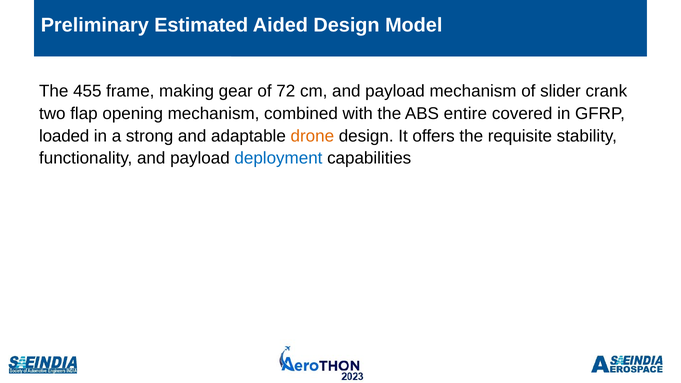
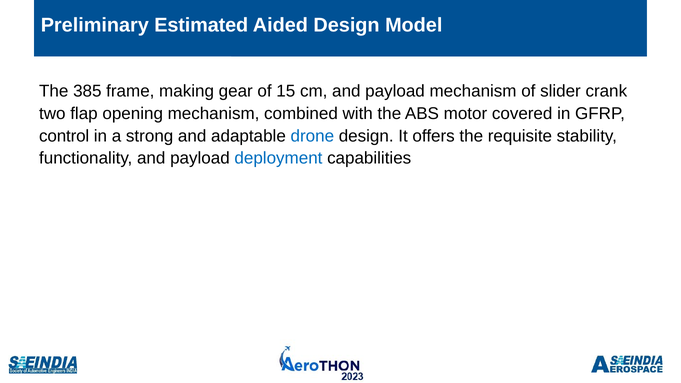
455: 455 -> 385
72: 72 -> 15
entire: entire -> motor
loaded: loaded -> control
drone colour: orange -> blue
